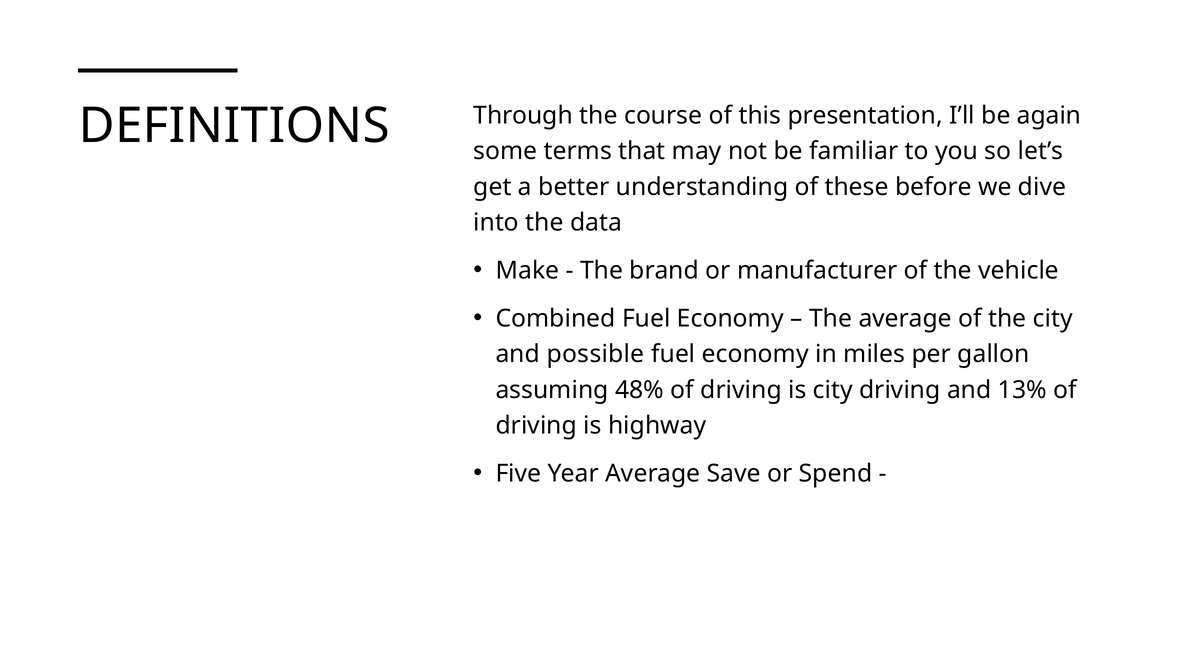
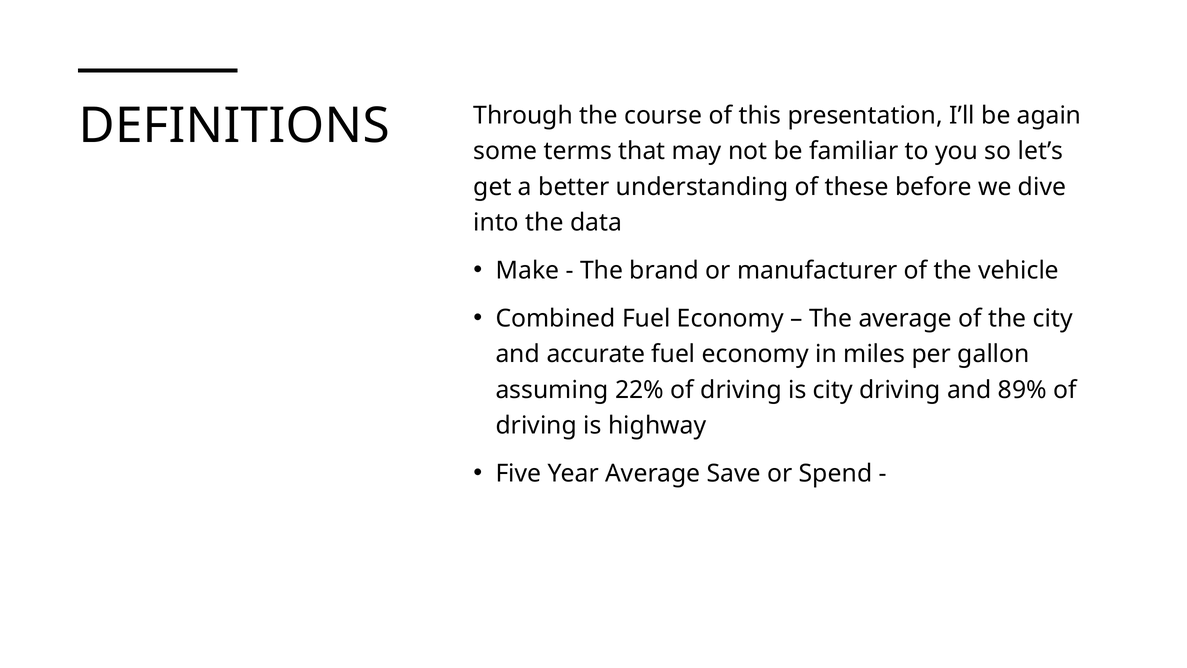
possible: possible -> accurate
48%: 48% -> 22%
13%: 13% -> 89%
